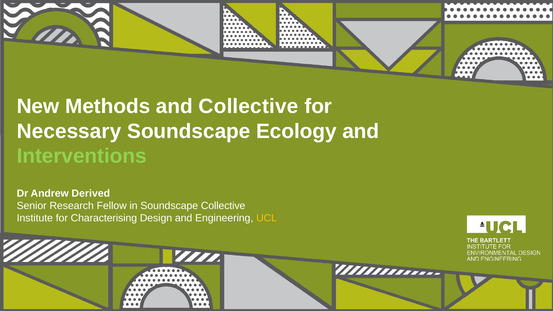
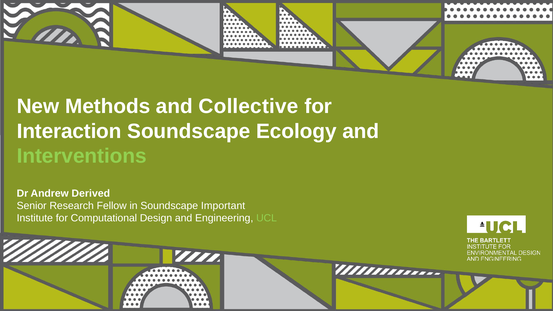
Necessary: Necessary -> Interaction
Soundscape Collective: Collective -> Important
Characterising: Characterising -> Computational
UCL colour: yellow -> light green
